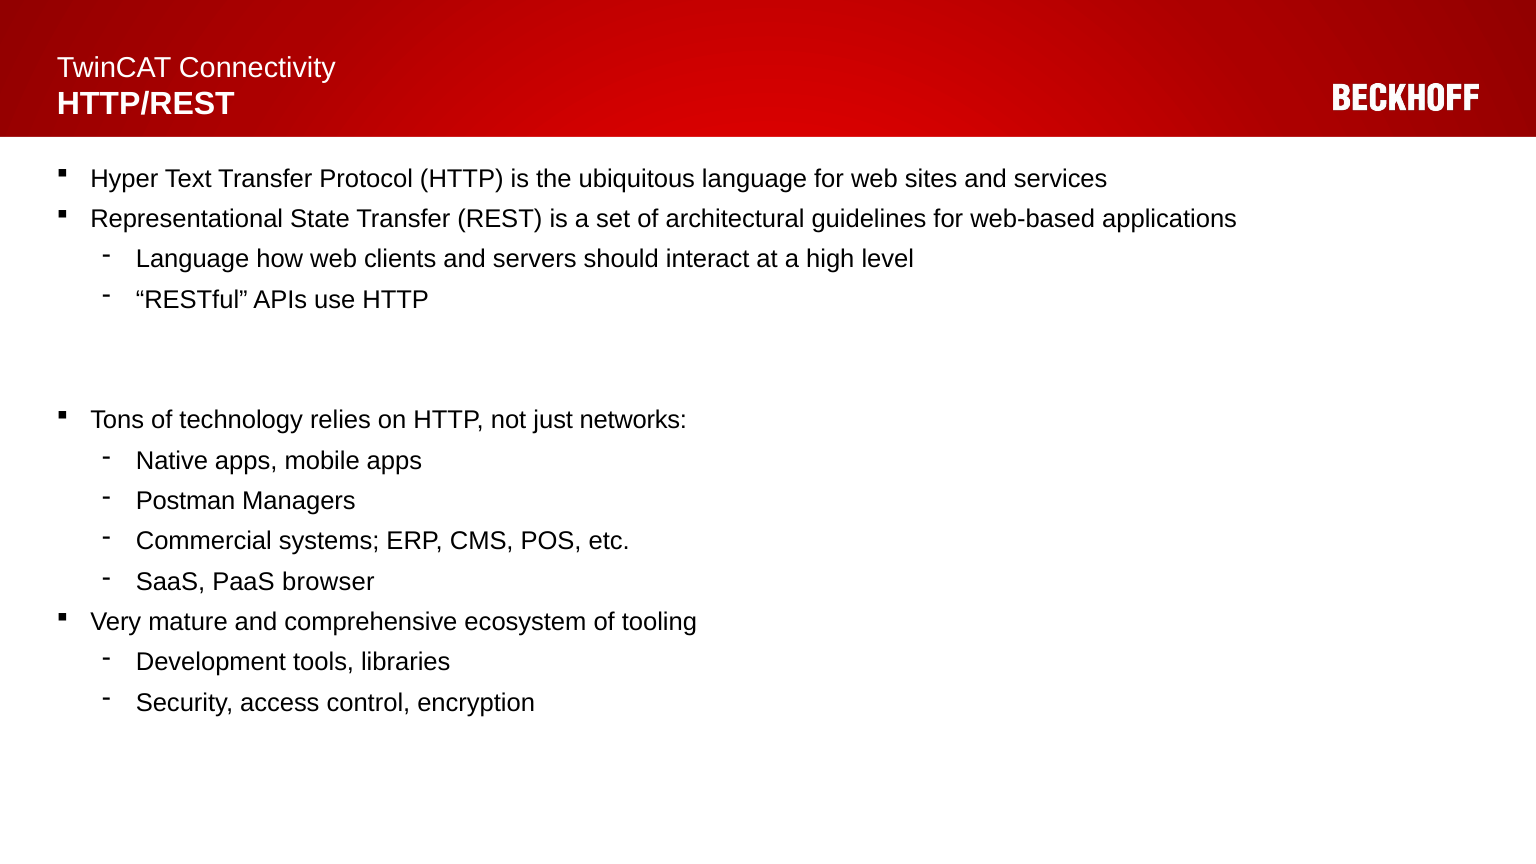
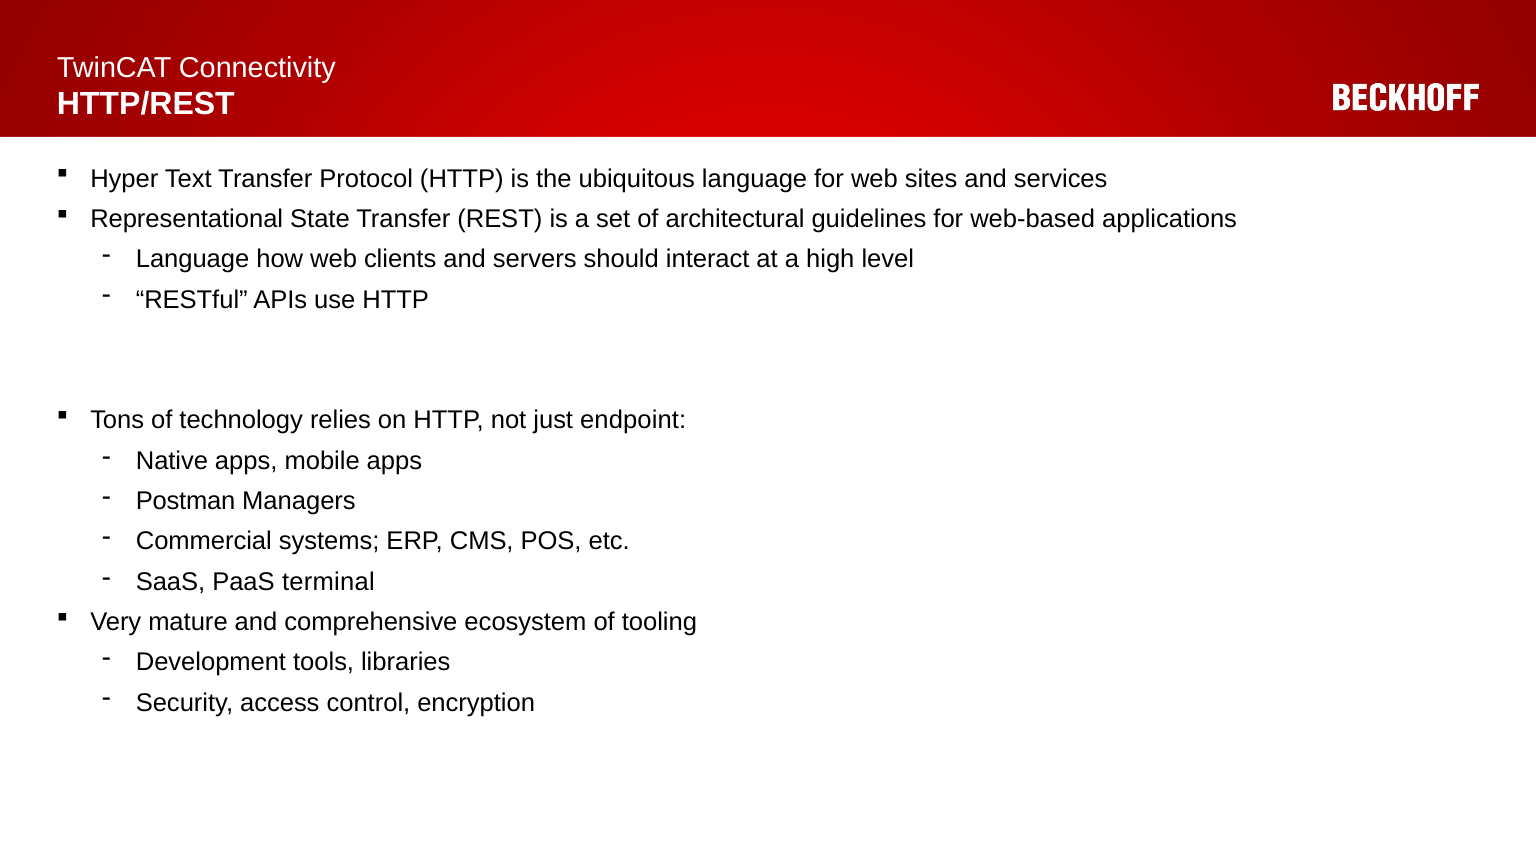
networks: networks -> endpoint
browser: browser -> terminal
